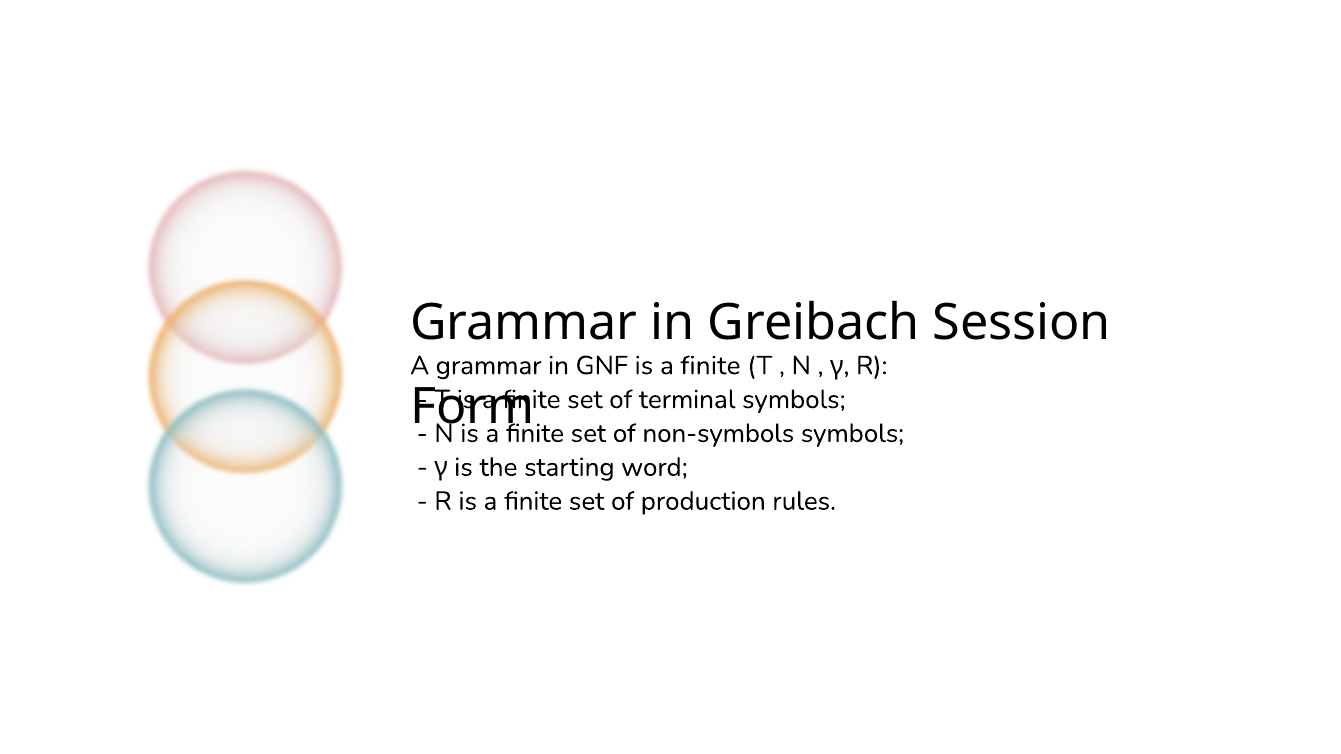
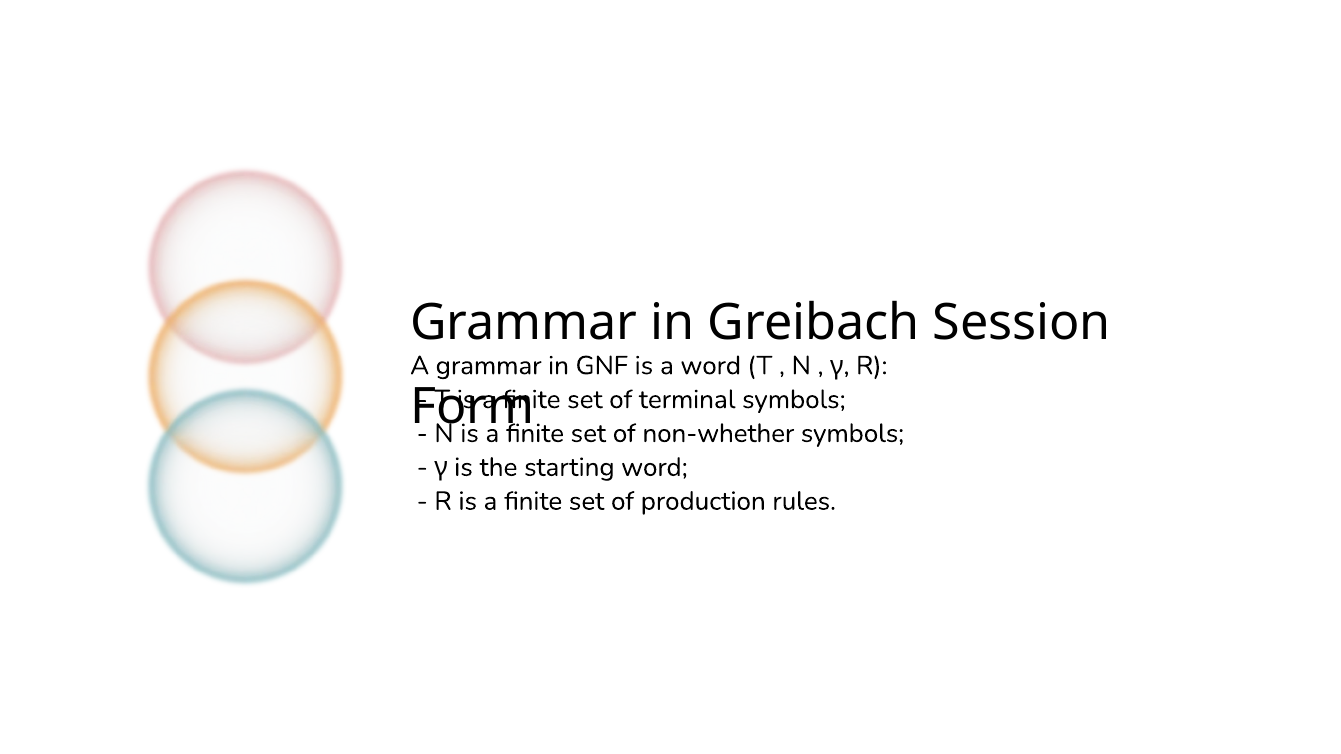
GNF is a finite: finite -> word
non-symbols: non-symbols -> non-whether
